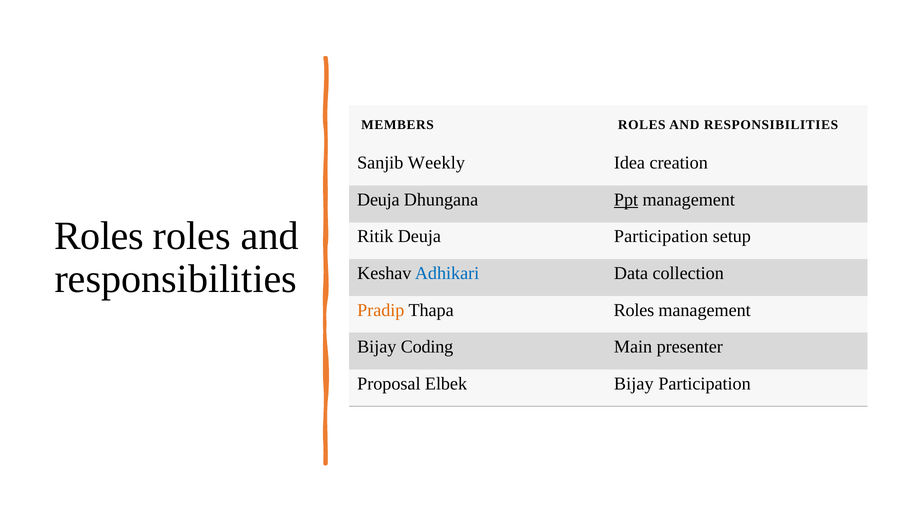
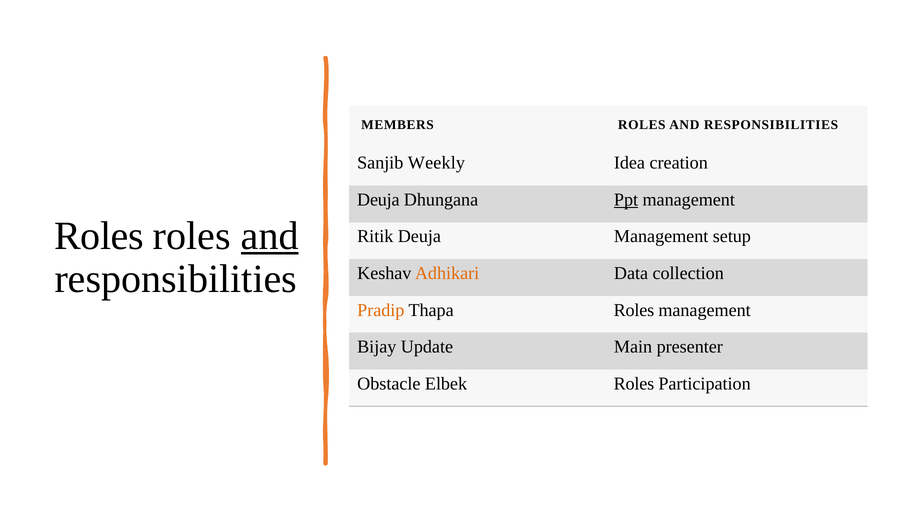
and at (270, 236) underline: none -> present
Deuja Participation: Participation -> Management
Adhikari colour: blue -> orange
Coding: Coding -> Update
Proposal: Proposal -> Obstacle
Elbek Bijay: Bijay -> Roles
